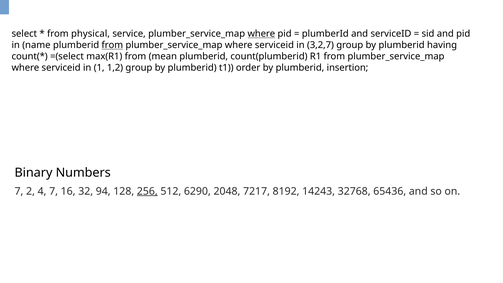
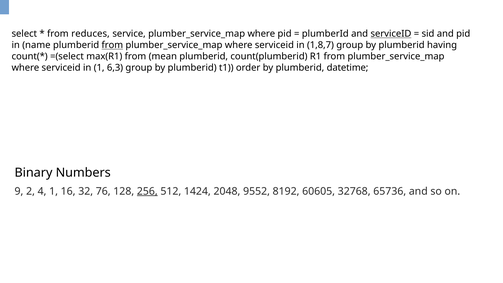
physical: physical -> reduces
where at (261, 34) underline: present -> none
serviceID at (391, 34) underline: none -> present
3,2,7: 3,2,7 -> 1,8,7
1,2: 1,2 -> 6,3
insertion: insertion -> datetime
7 at (19, 191): 7 -> 9
4 7: 7 -> 1
94: 94 -> 76
6290: 6290 -> 1424
7217: 7217 -> 9552
14243: 14243 -> 60605
65436: 65436 -> 65736
